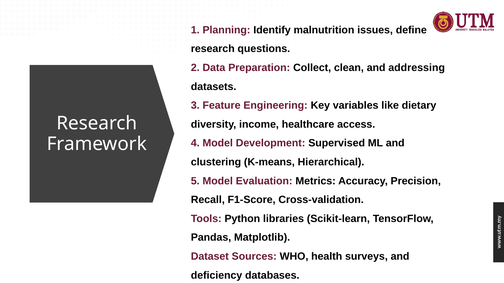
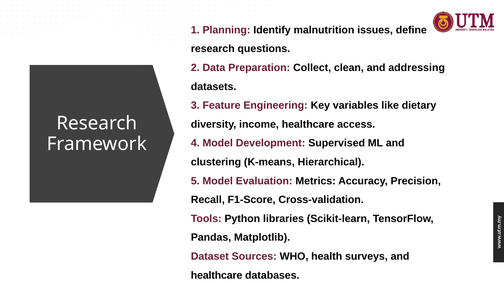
deficiency at (217, 276): deficiency -> healthcare
